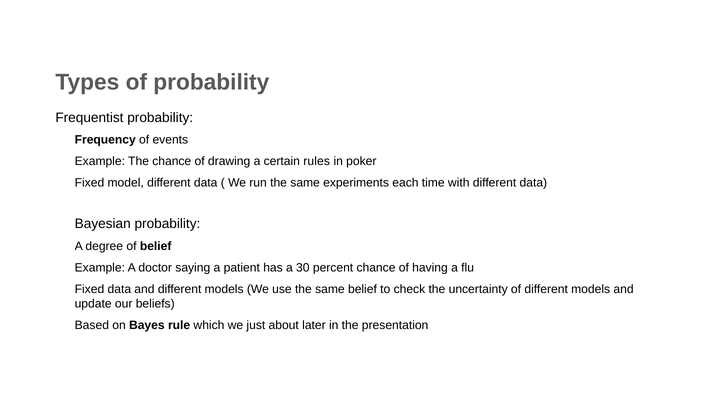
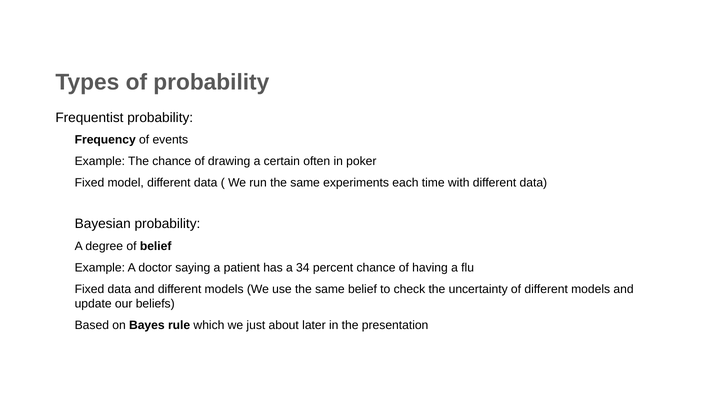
rules: rules -> often
30: 30 -> 34
